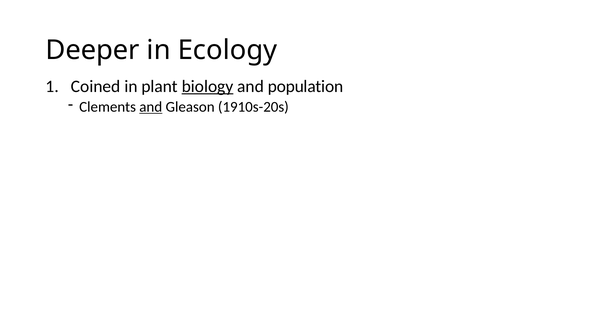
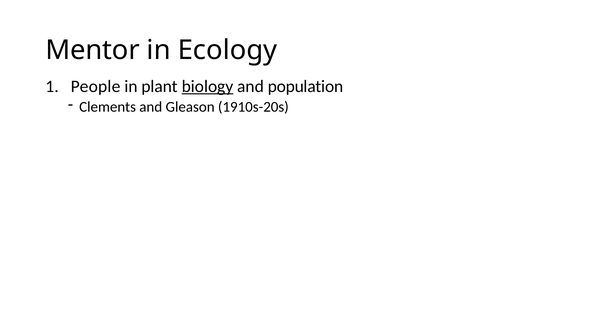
Deeper: Deeper -> Mentor
Coined: Coined -> People
and at (151, 107) underline: present -> none
